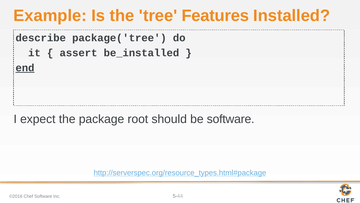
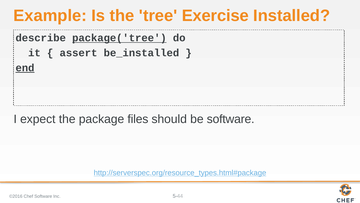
Features: Features -> Exercise
package('tree underline: none -> present
root: root -> files
